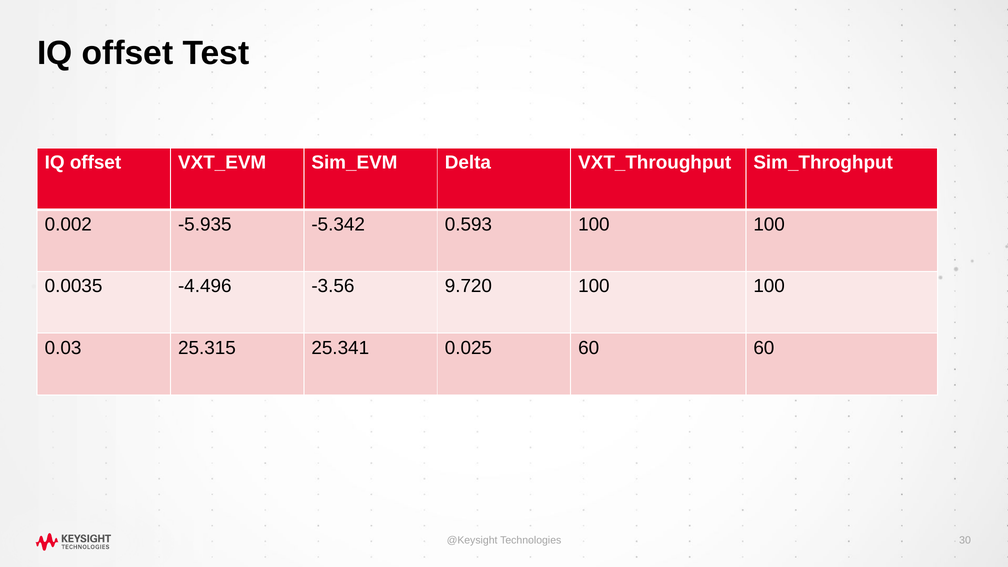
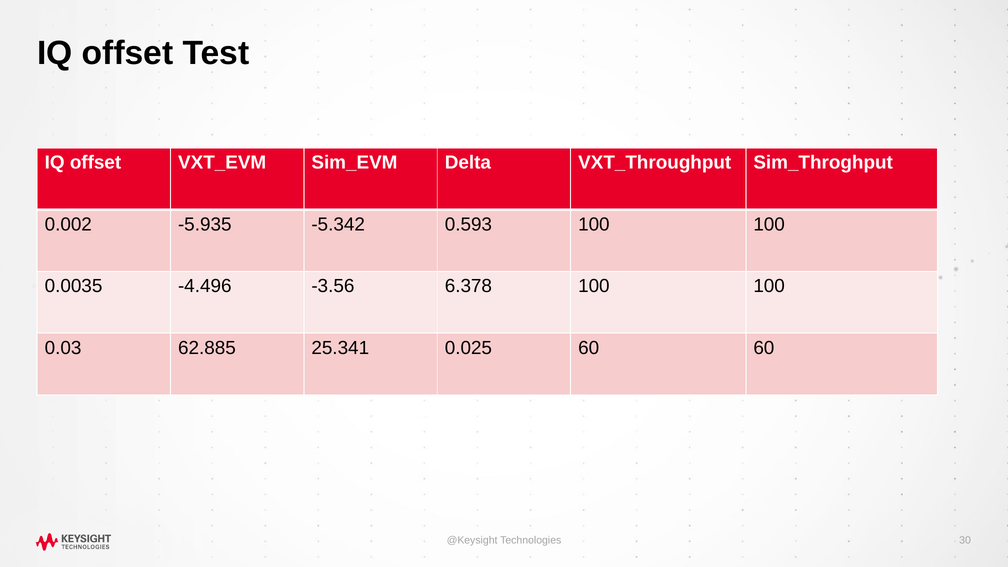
9.720: 9.720 -> 6.378
25.315: 25.315 -> 62.885
